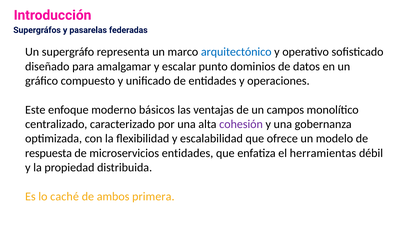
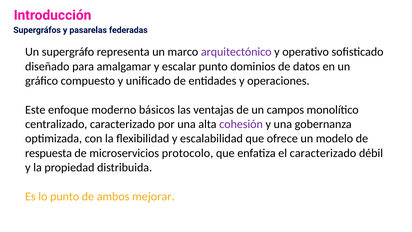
arquitectónico colour: blue -> purple
microservicios entidades: entidades -> protocolo
el herramientas: herramientas -> caracterizado
lo caché: caché -> punto
primera: primera -> mejorar
